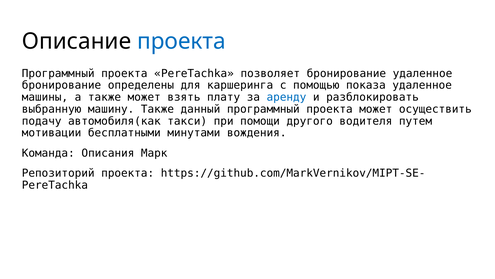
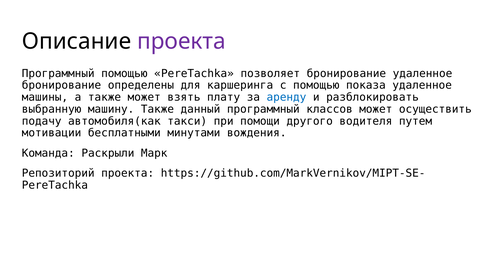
проекта at (181, 41) colour: blue -> purple
проекта at (124, 73): проекта -> помощью
данный программный проекта: проекта -> классов
Описания: Описания -> Раскрыли
